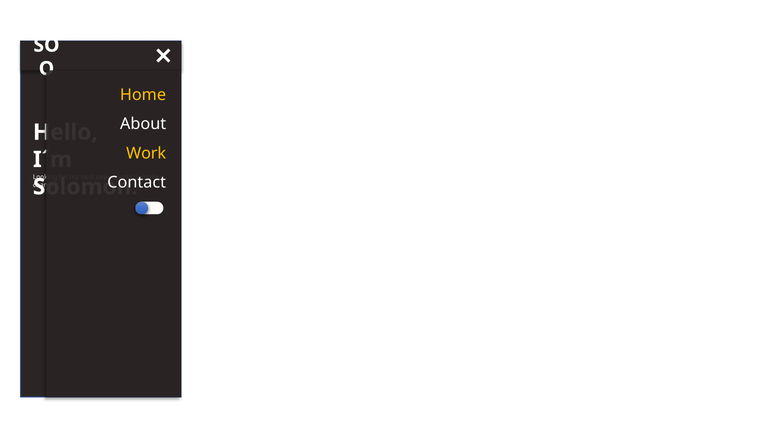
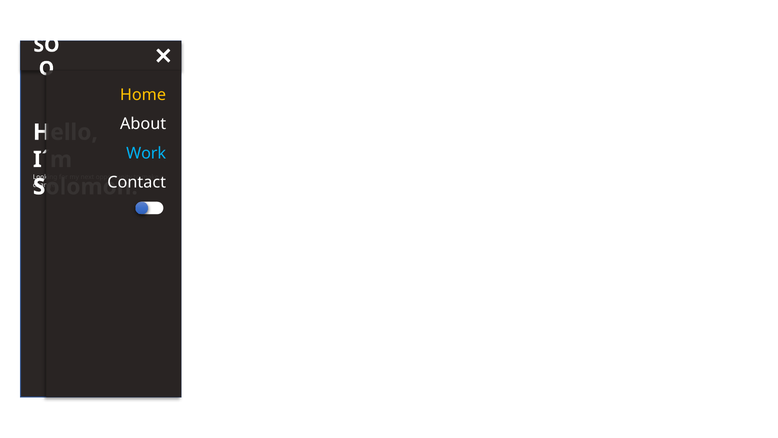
Work colour: yellow -> light blue
